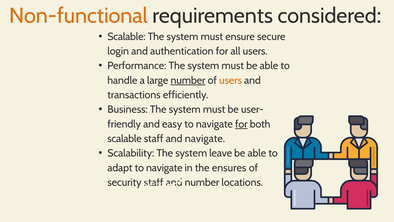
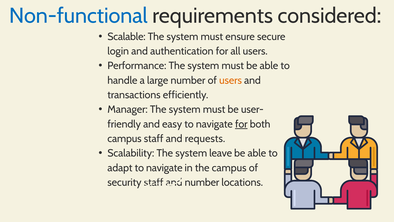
Non-functional colour: orange -> blue
number at (188, 80) underline: present -> none
Business: Business -> Manager
scalable at (124, 138): scalable -> campus
and navigate: navigate -> requests
the ensures: ensures -> campus
